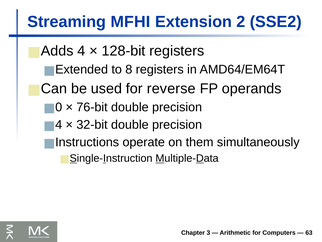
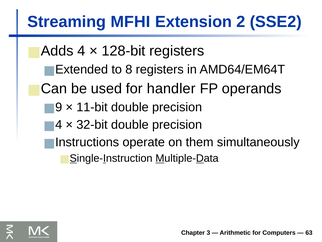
reverse: reverse -> handler
0: 0 -> 9
76-bit: 76-bit -> 11-bit
